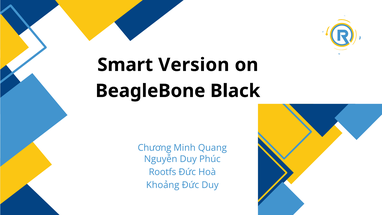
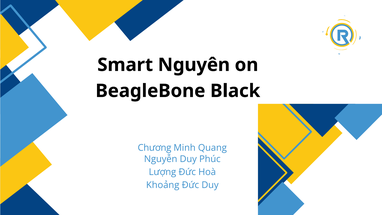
Version: Version -> Nguyên
Rootfs: Rootfs -> Lượng
